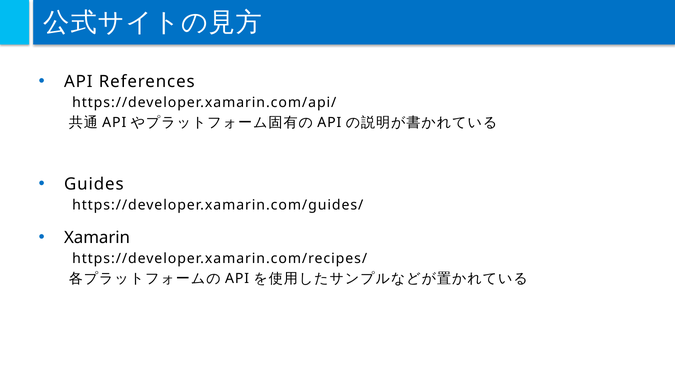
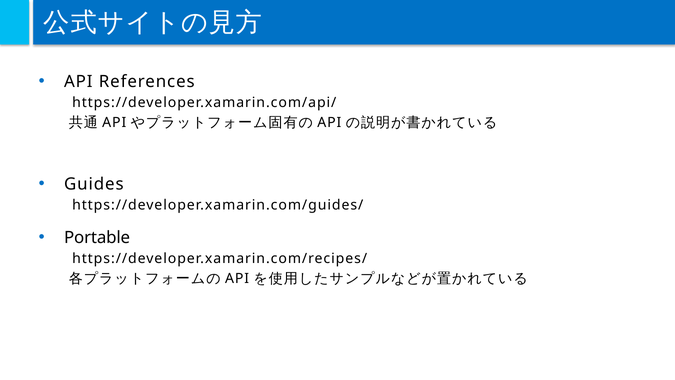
Xamarin: Xamarin -> Portable
